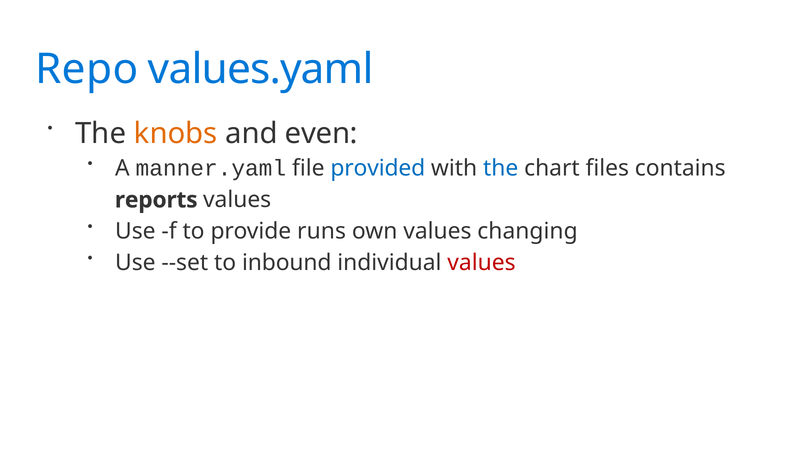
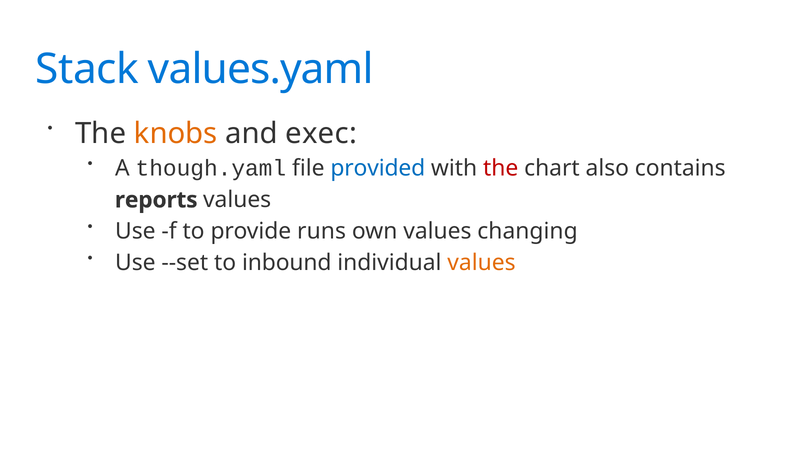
Repo: Repo -> Stack
even: even -> exec
manner.yaml: manner.yaml -> though.yaml
the at (501, 169) colour: blue -> red
files: files -> also
values at (481, 263) colour: red -> orange
